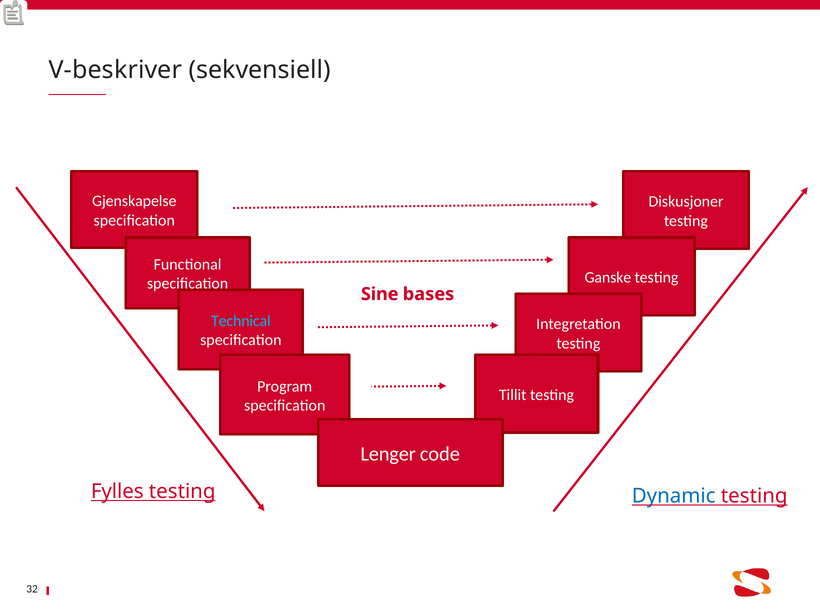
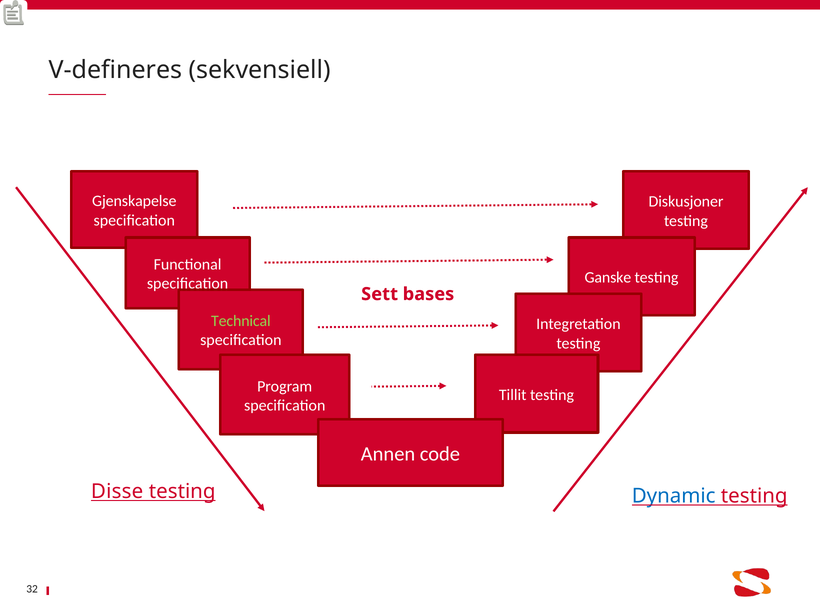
V-beskriver: V-beskriver -> V-defineres
Sine: Sine -> Sett
Technical colour: light blue -> light green
Lenger: Lenger -> Annen
Fylles: Fylles -> Disse
